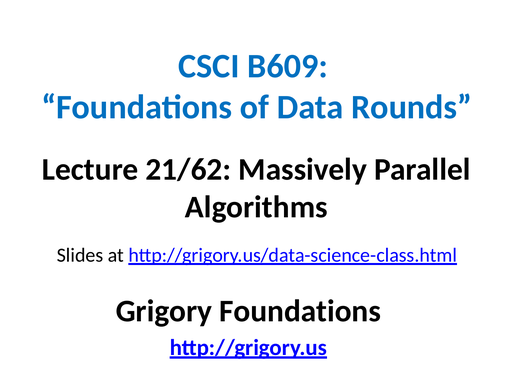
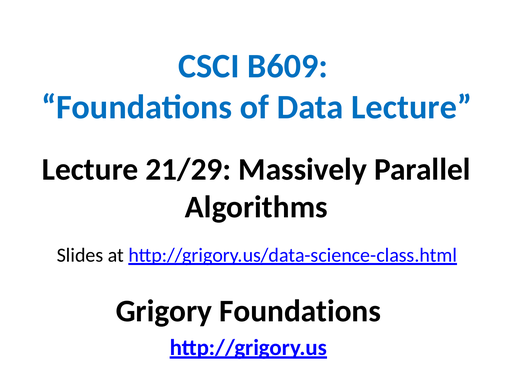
Data Rounds: Rounds -> Lecture
21/62: 21/62 -> 21/29
